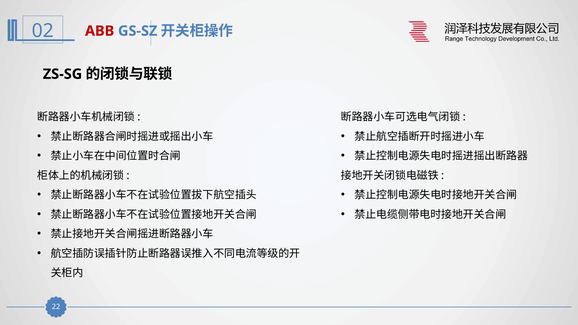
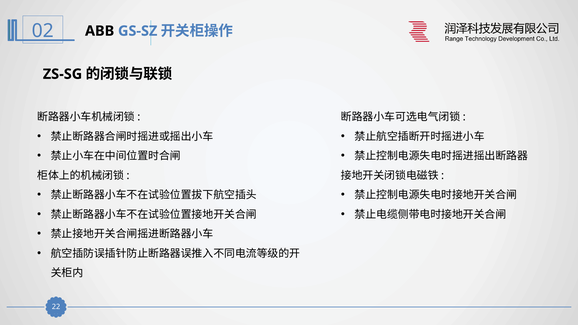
ABB colour: red -> black
